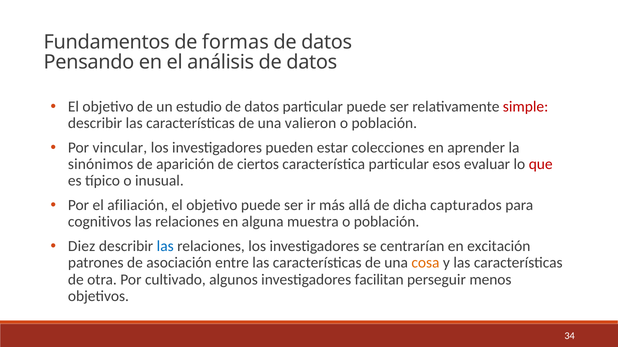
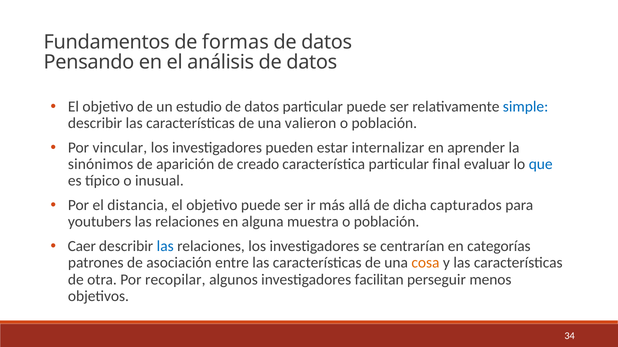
simple colour: red -> blue
colecciones: colecciones -> internalizar
ciertos: ciertos -> creado
esos: esos -> final
que colour: red -> blue
afiliación: afiliación -> distancia
cognitivos: cognitivos -> youtubers
Diez: Diez -> Caer
excitación: excitación -> categorías
cultivado: cultivado -> recopilar
